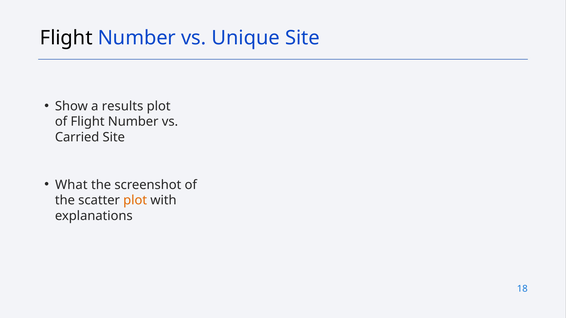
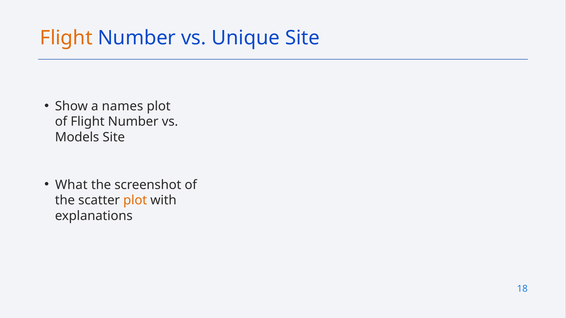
Flight at (66, 38) colour: black -> orange
results: results -> names
Carried: Carried -> Models
